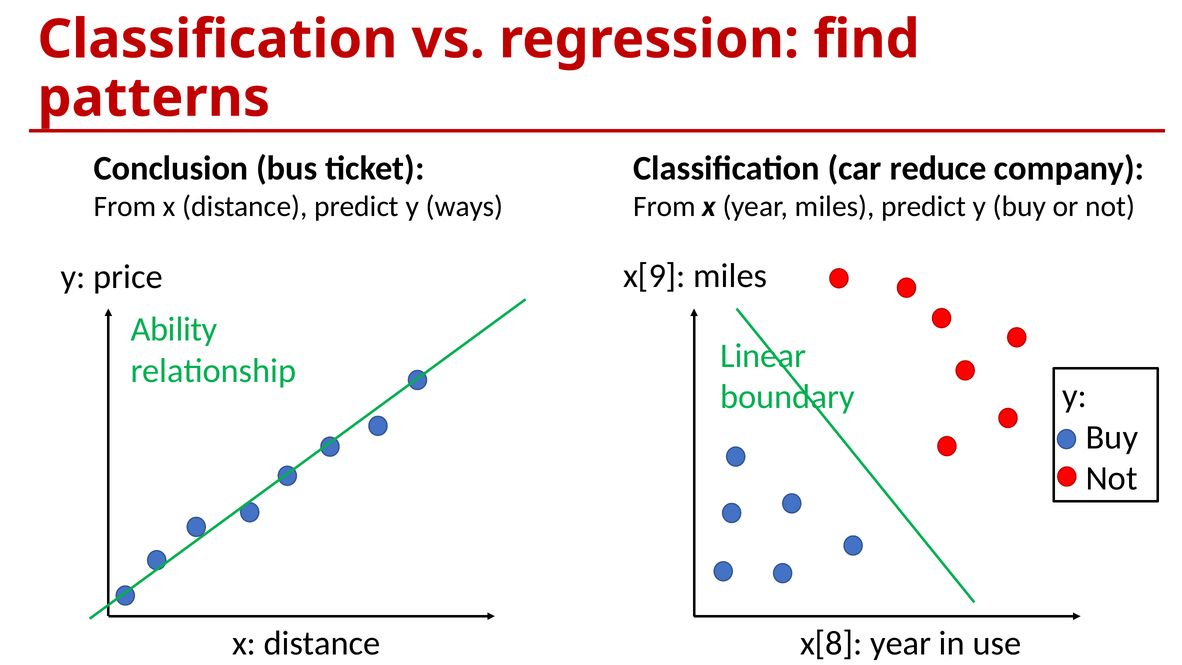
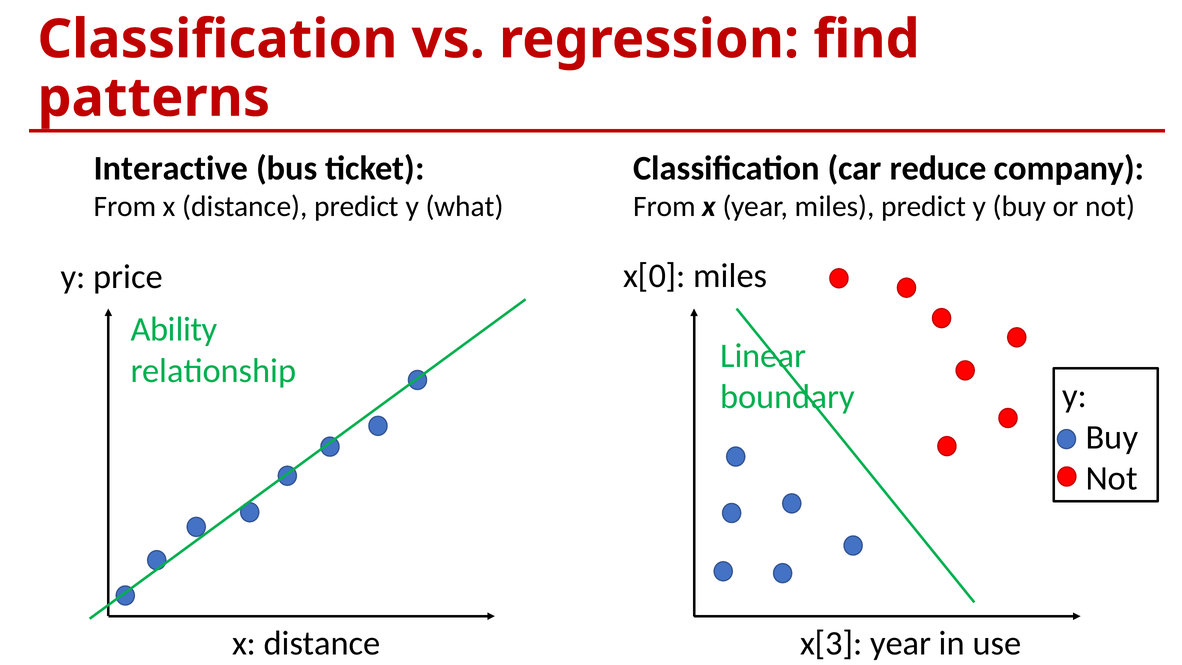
Conclusion: Conclusion -> Interactive
ways: ways -> what
x[9: x[9 -> x[0
x[8: x[8 -> x[3
